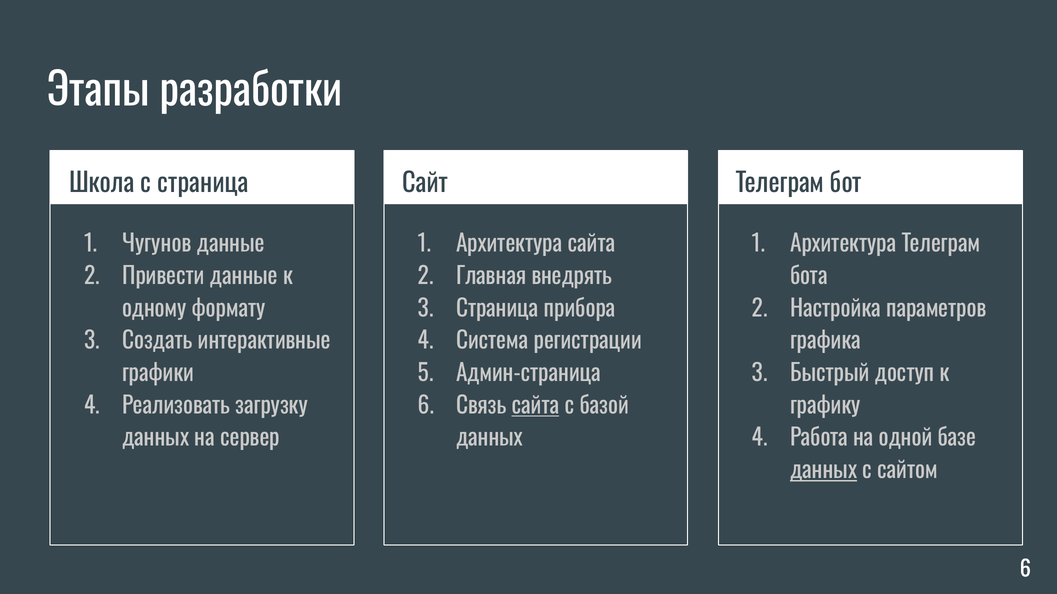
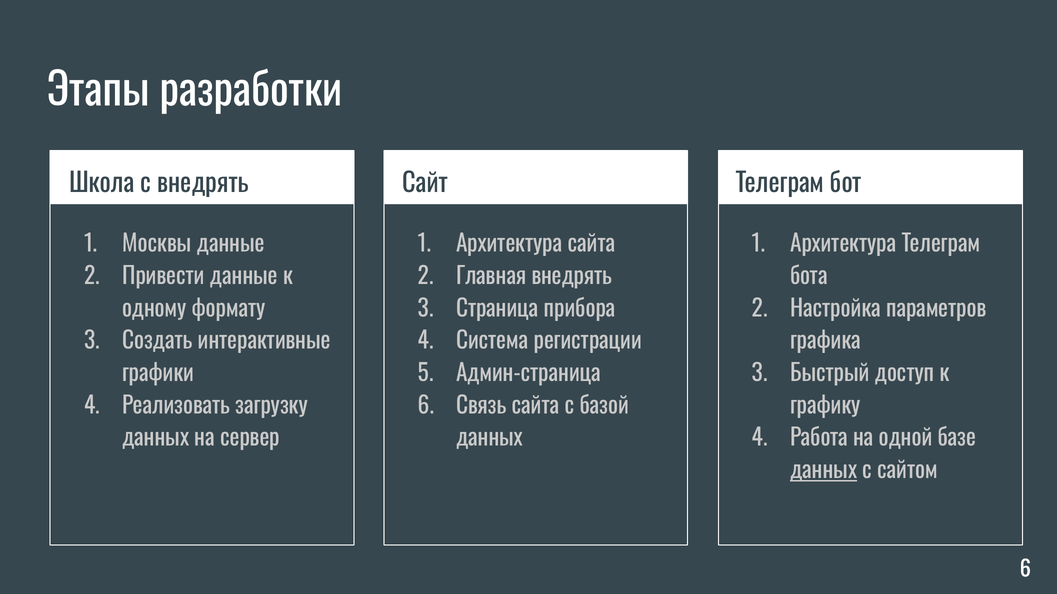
с страница: страница -> внедрять
Чугунов: Чугунов -> Москвы
сайта at (535, 406) underline: present -> none
